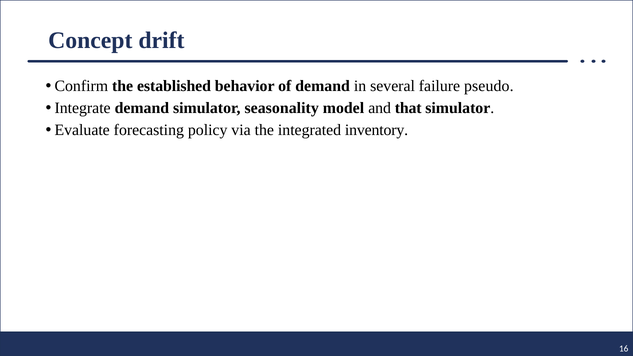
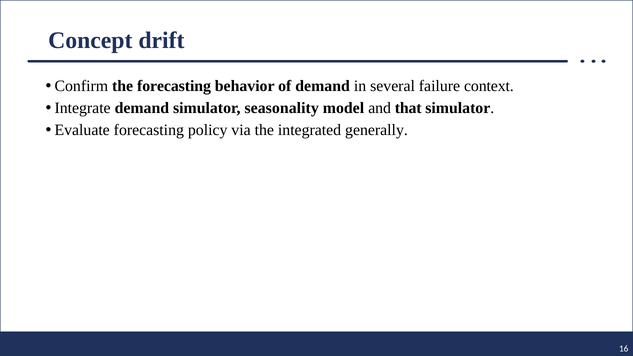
the established: established -> forecasting
pseudo: pseudo -> context
inventory: inventory -> generally
